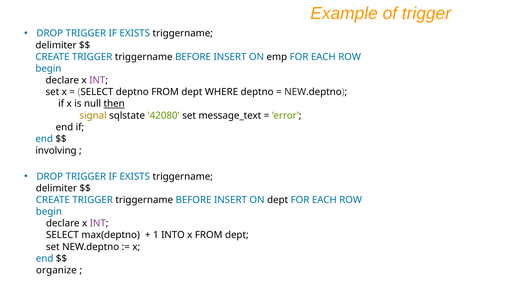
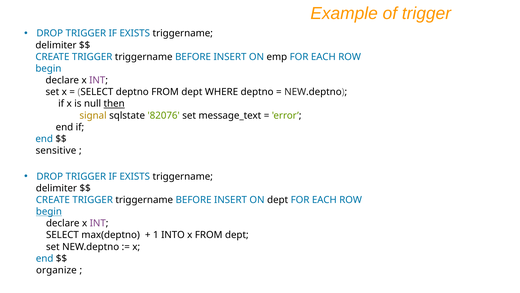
42080: 42080 -> 82076
involving: involving -> sensitive
begin at (49, 211) underline: none -> present
